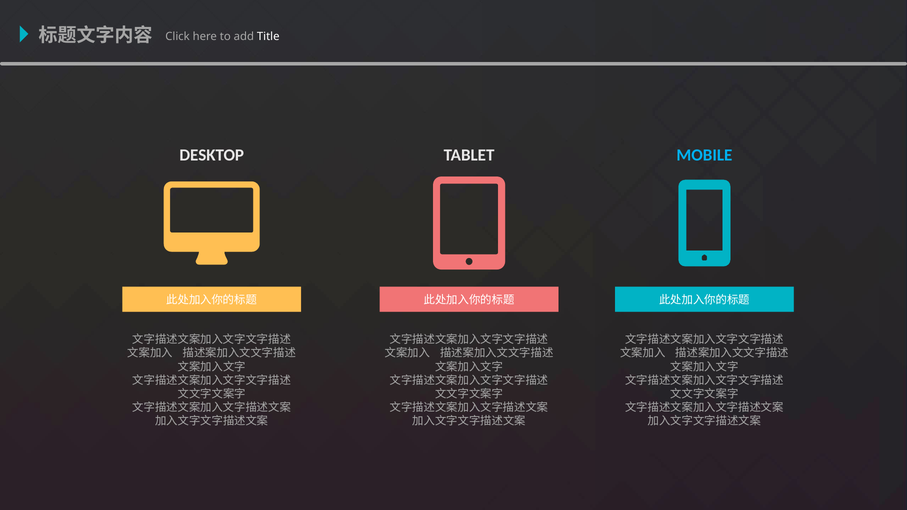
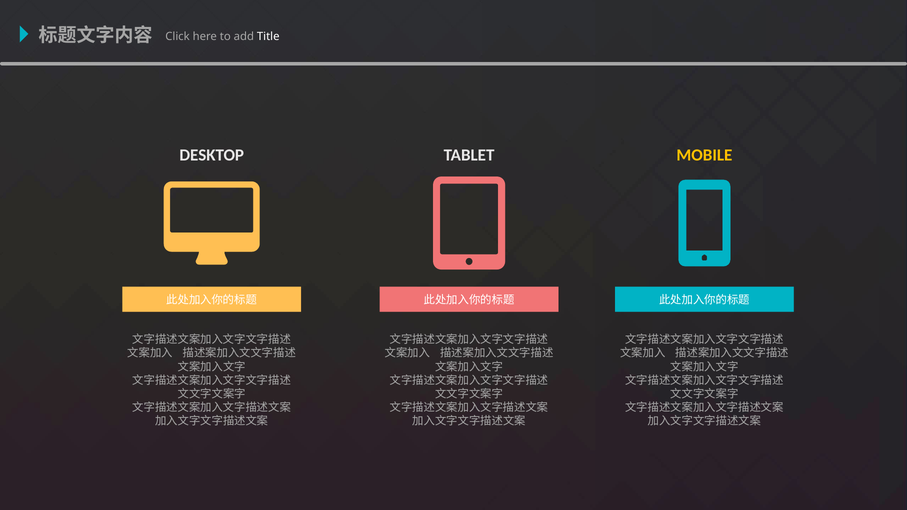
MOBILE colour: light blue -> yellow
